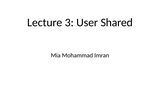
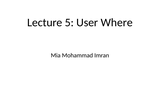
3: 3 -> 5
Shared: Shared -> Where
